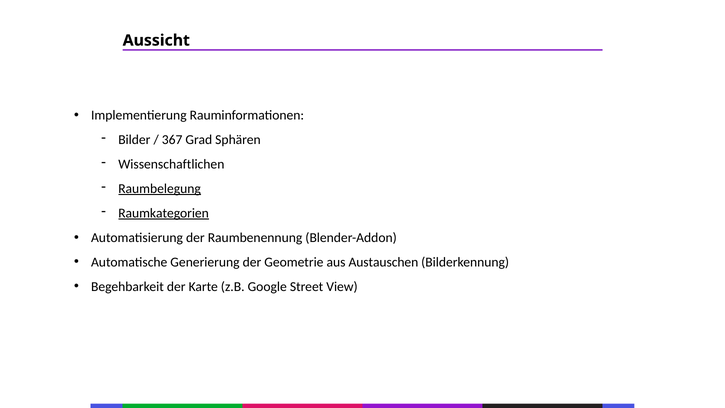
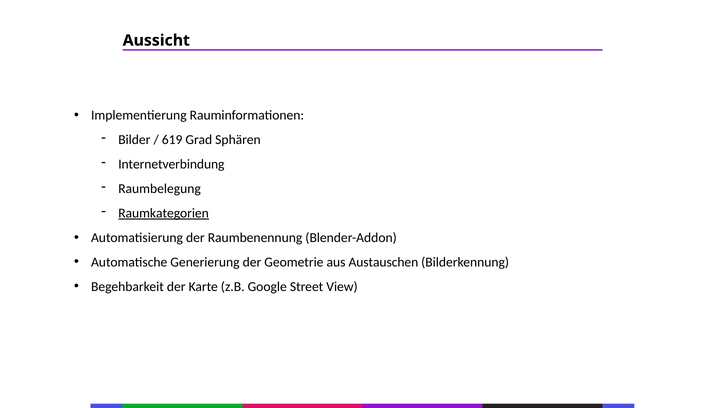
367: 367 -> 619
Wissenschaftlichen: Wissenschaftlichen -> Internetverbindung
Raumbelegung underline: present -> none
